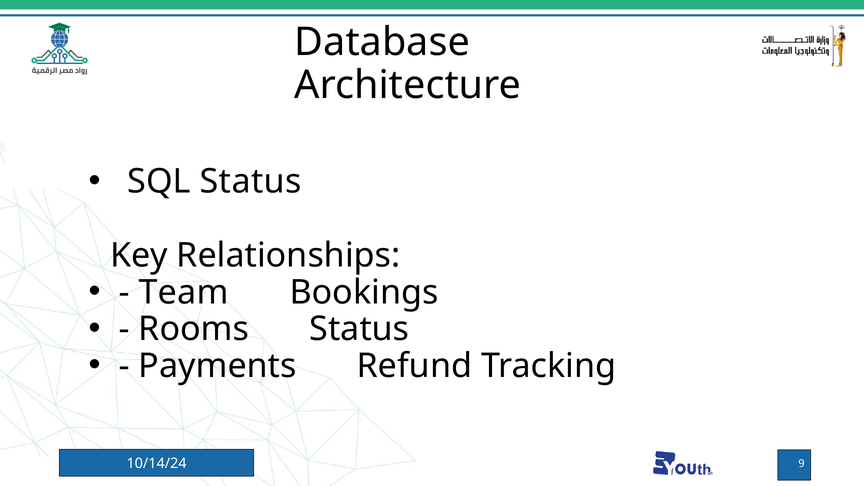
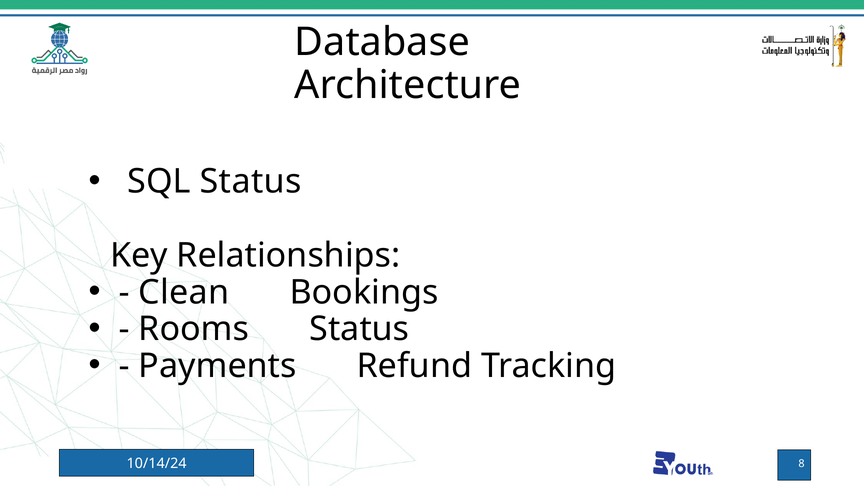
Team: Team -> Clean
9: 9 -> 8
